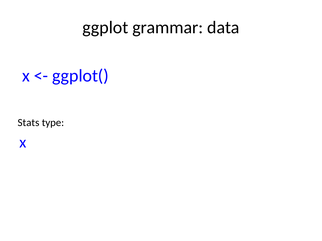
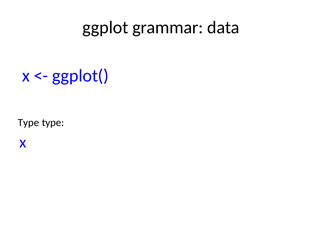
Stats at (28, 123): Stats -> Type
